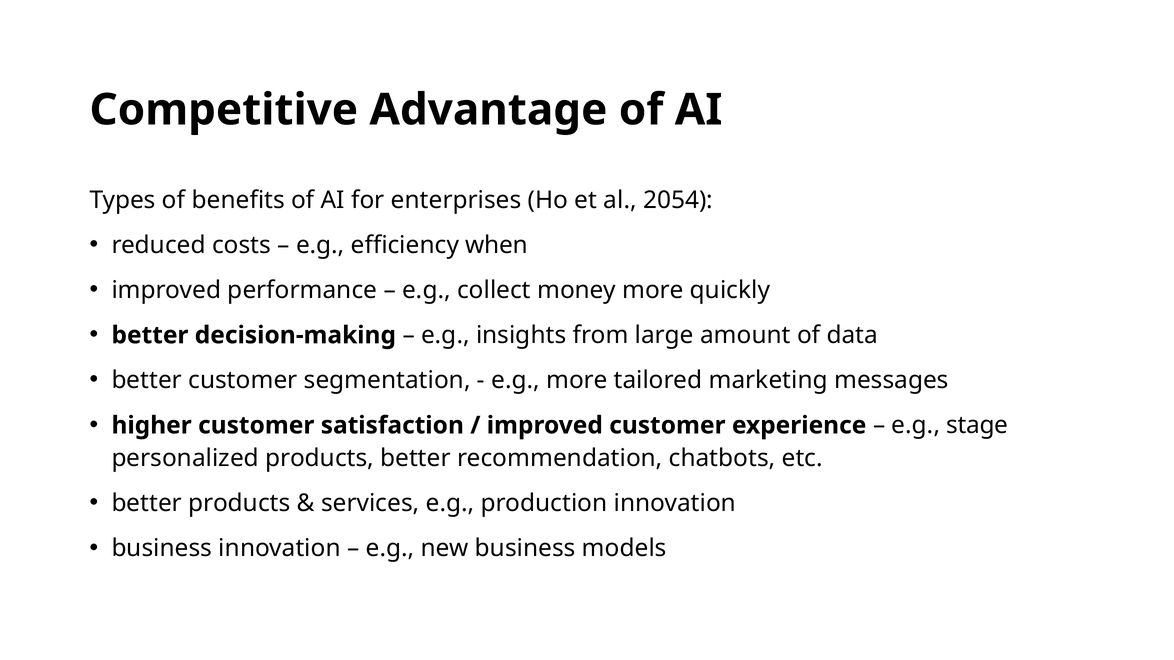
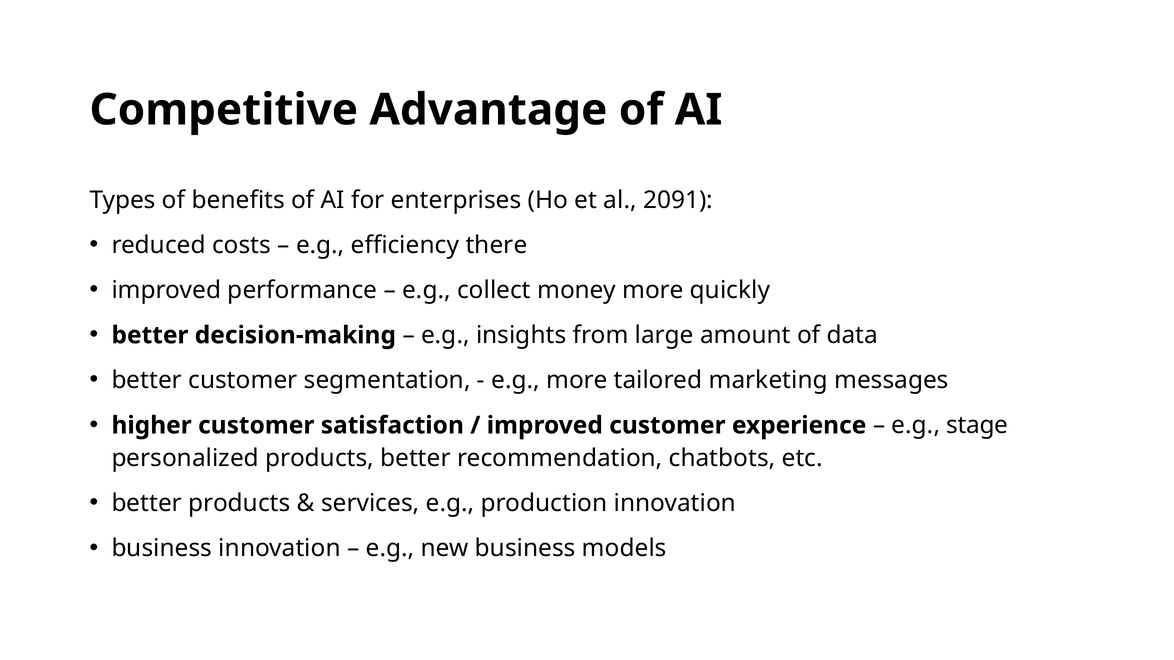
2054: 2054 -> 2091
when: when -> there
